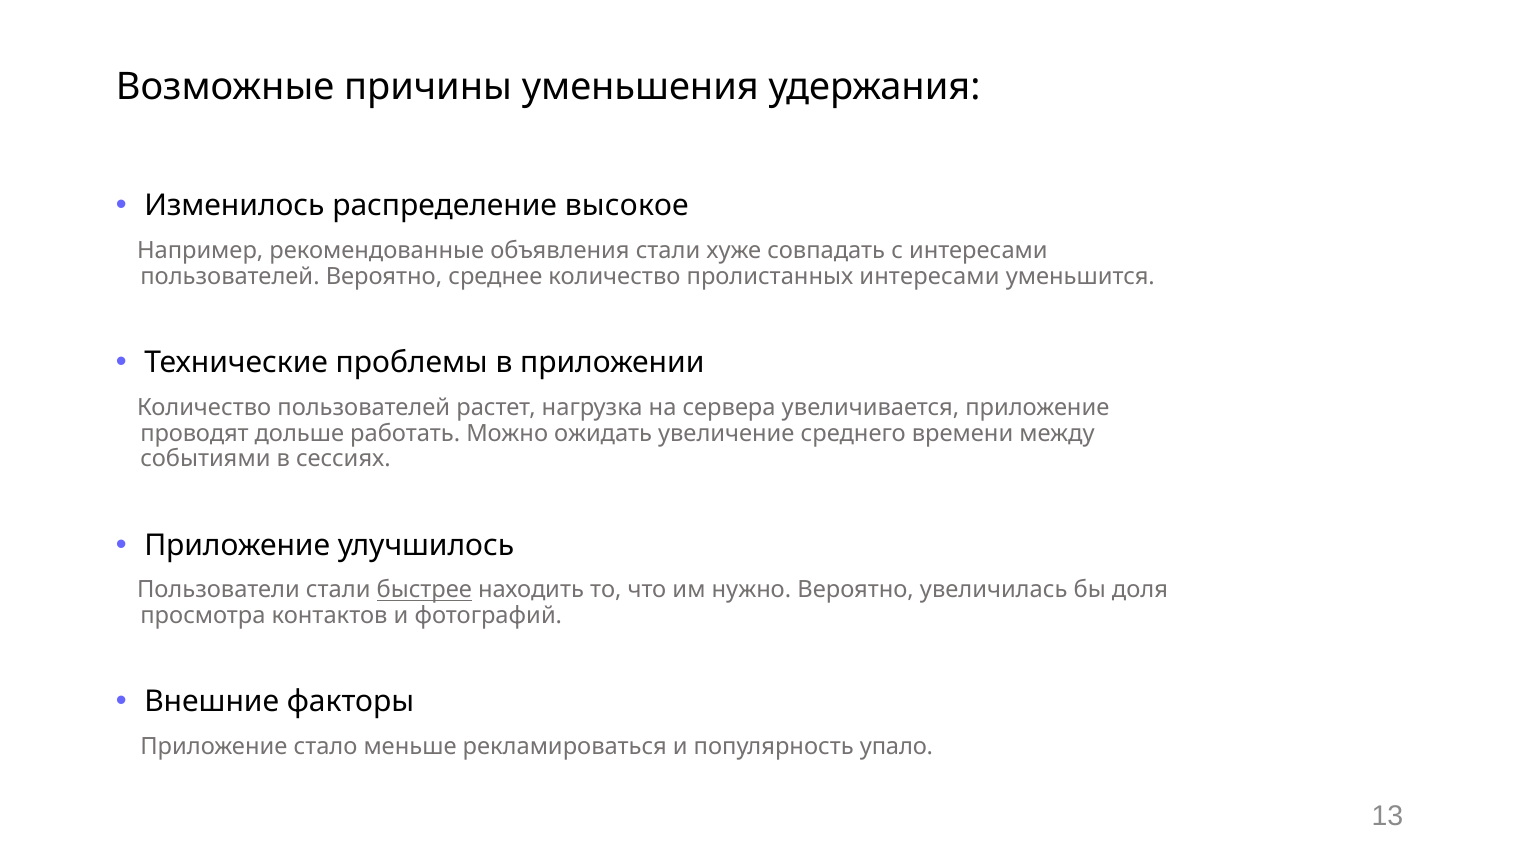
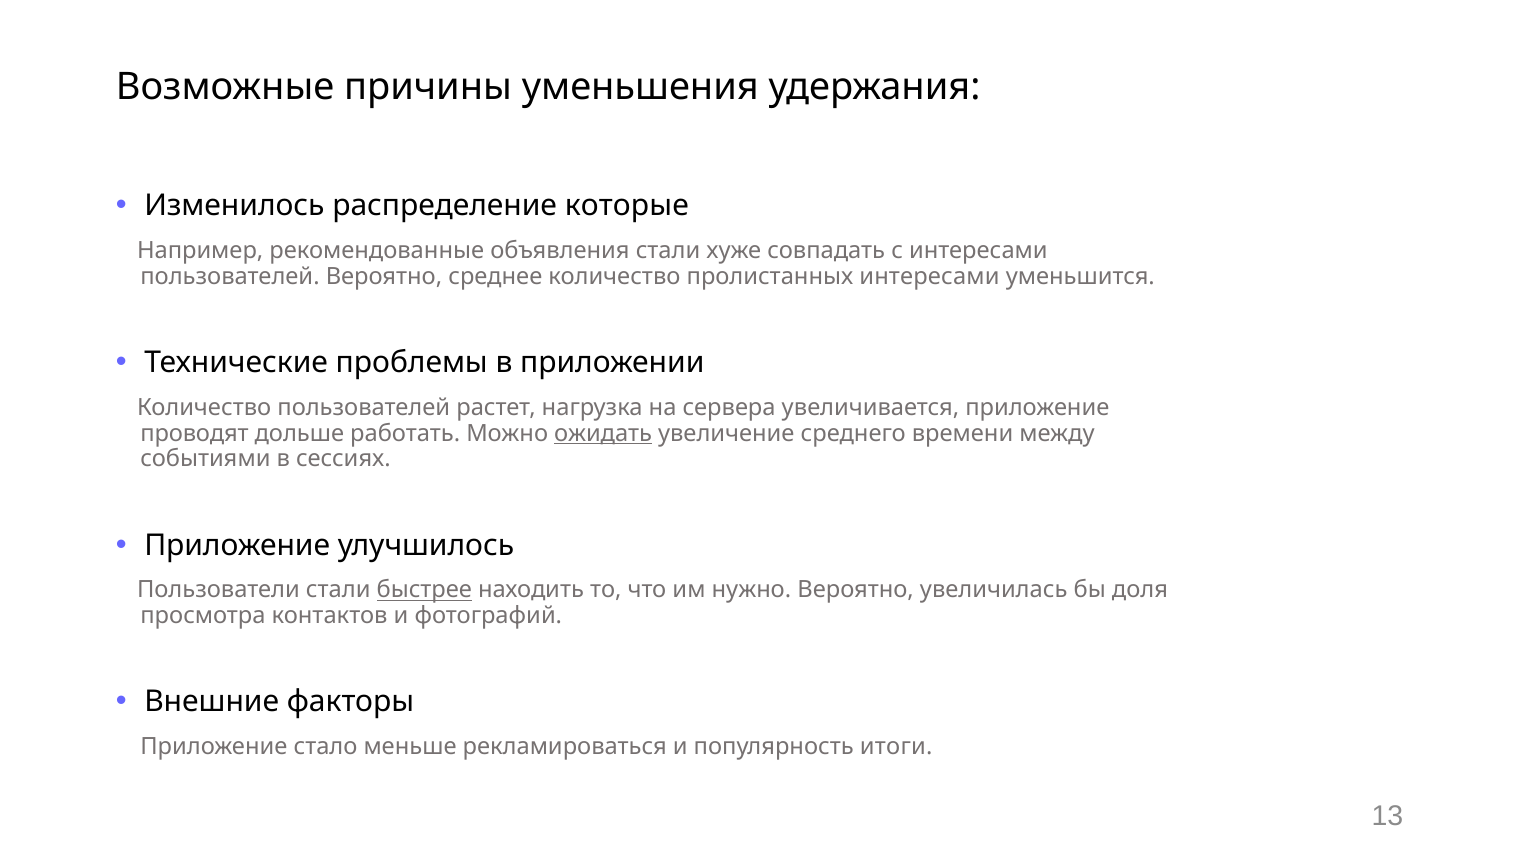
высокое: высокое -> которые
ожидать underline: none -> present
упало: упало -> итоги
